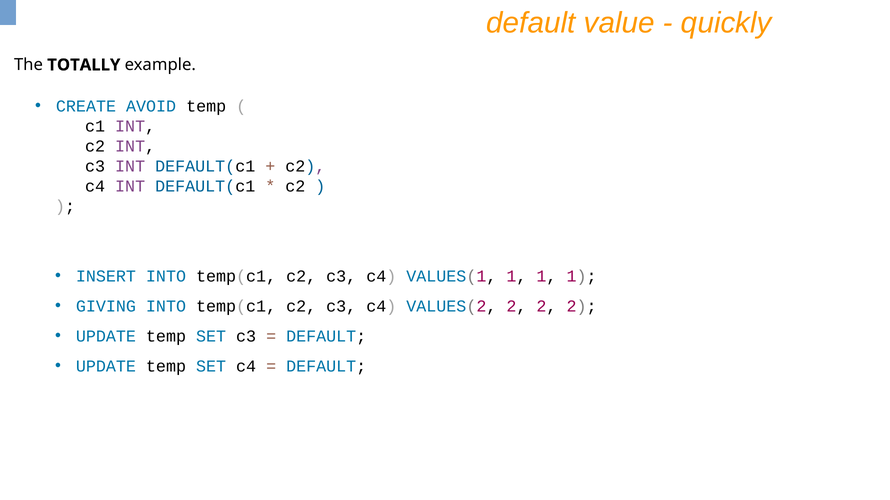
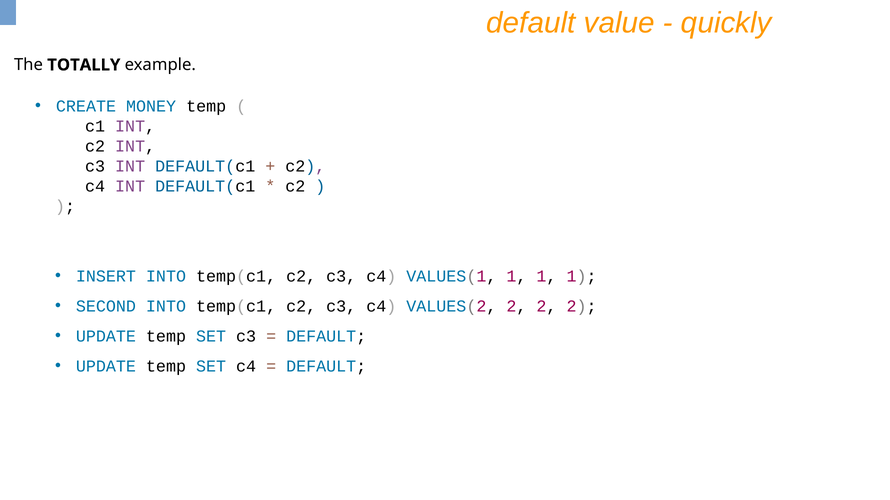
AVOID: AVOID -> MONEY
GIVING: GIVING -> SECOND
